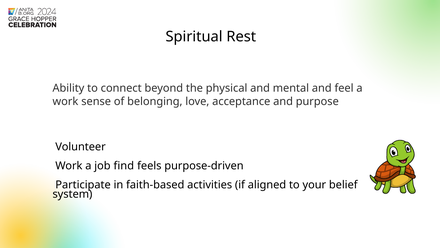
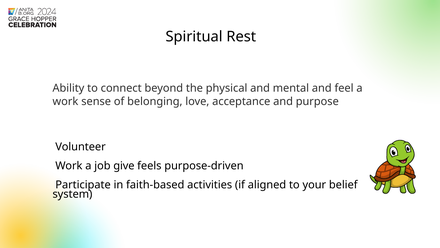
find: find -> give
